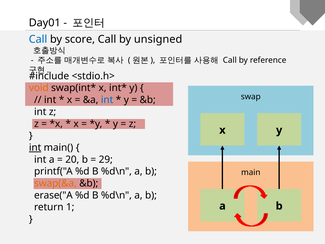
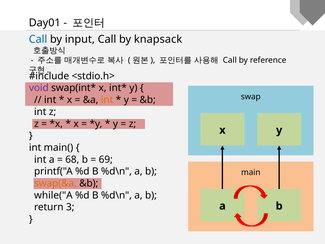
score: score -> input
unsigned: unsigned -> knapsack
void colour: orange -> purple
int at (107, 100) colour: blue -> orange
int at (35, 147) underline: present -> none
20: 20 -> 68
29: 29 -> 69
erase("A: erase("A -> while("A
1: 1 -> 3
